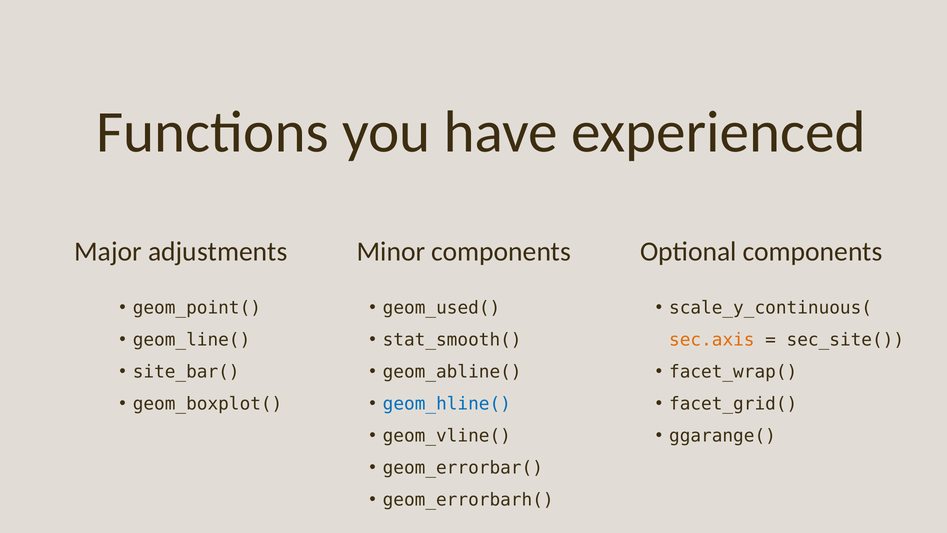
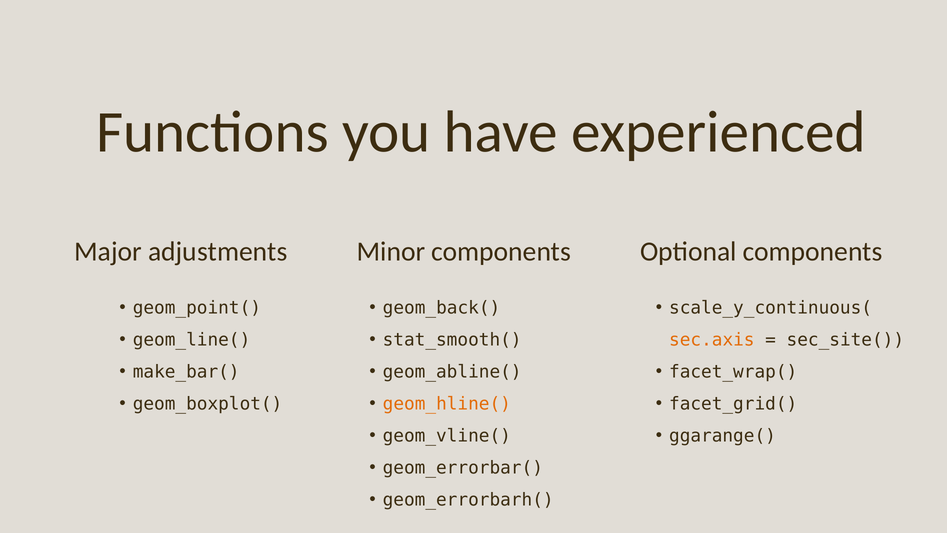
geom_used(: geom_used( -> geom_back(
site_bar(: site_bar( -> make_bar(
geom_hline( colour: blue -> orange
